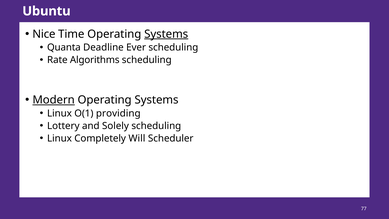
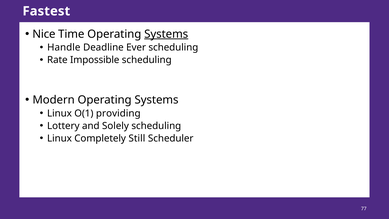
Ubuntu: Ubuntu -> Fastest
Quanta: Quanta -> Handle
Algorithms: Algorithms -> Impossible
Modern underline: present -> none
Will: Will -> Still
